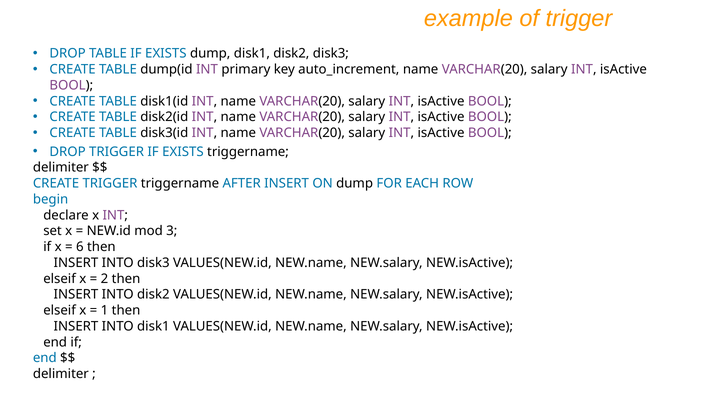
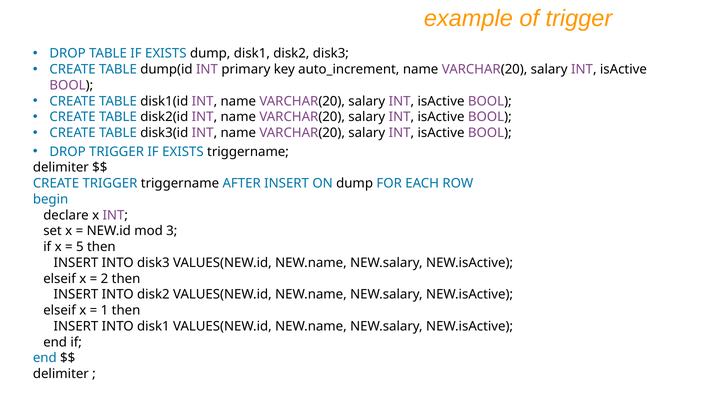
6: 6 -> 5
